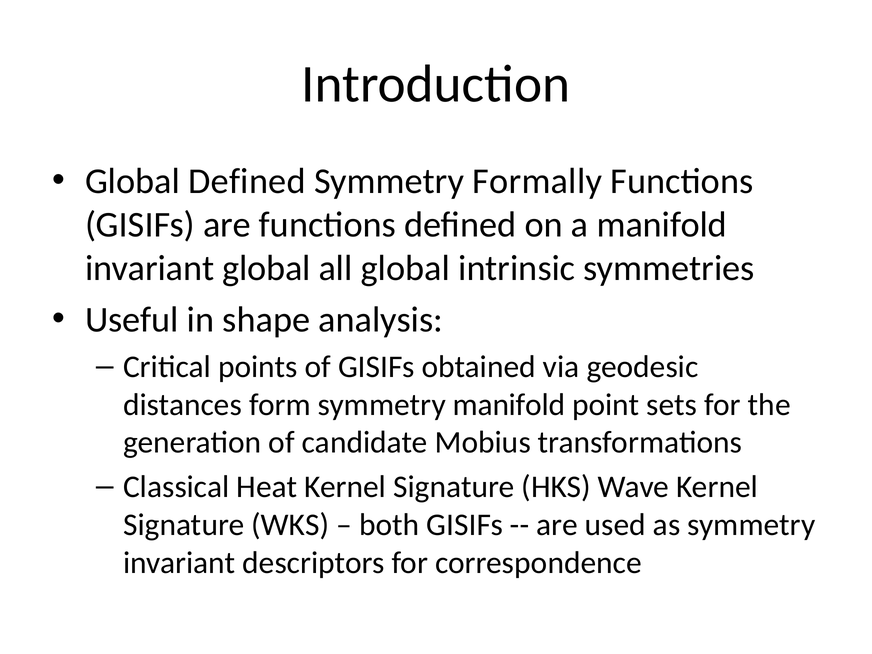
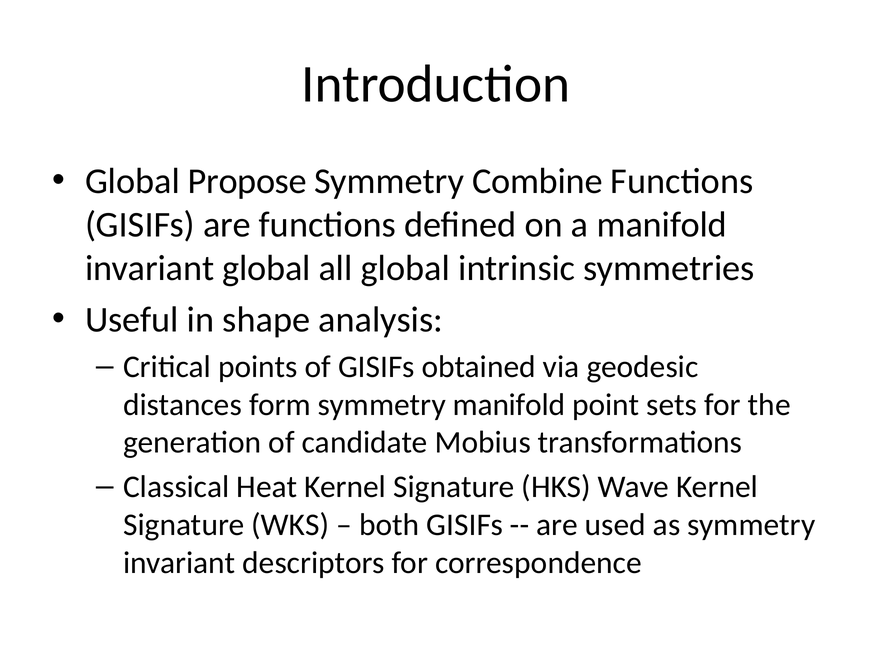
Global Defined: Defined -> Propose
Formally: Formally -> Combine
